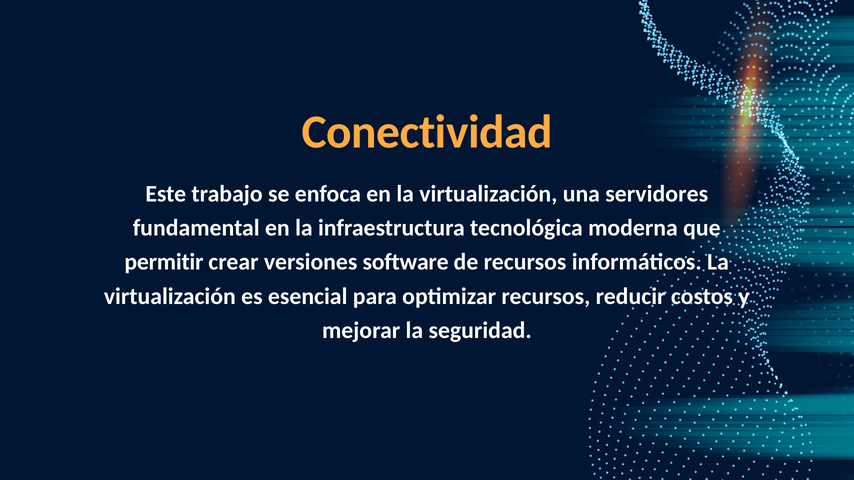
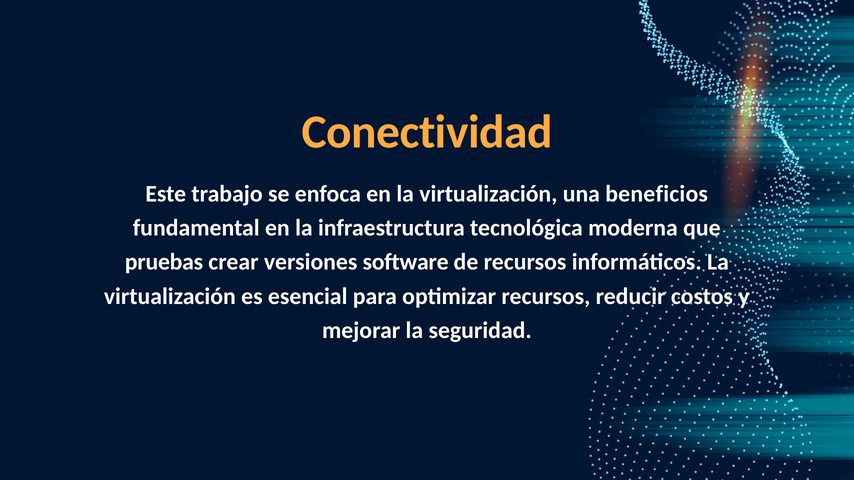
servidores: servidores -> beneficios
permitir: permitir -> pruebas
